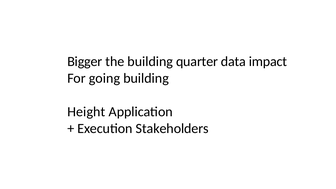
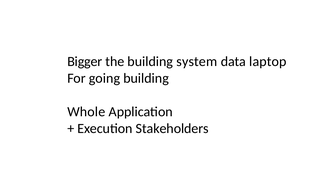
quarter: quarter -> system
impact: impact -> laptop
Height: Height -> Whole
